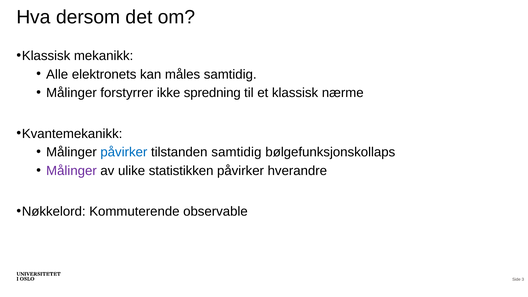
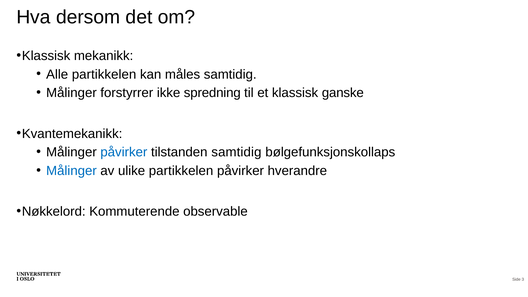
Alle elektronets: elektronets -> partikkelen
nærme: nærme -> ganske
Målinger at (71, 171) colour: purple -> blue
ulike statistikken: statistikken -> partikkelen
